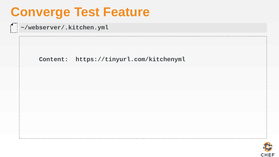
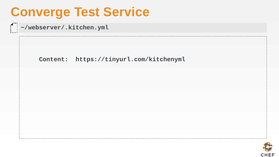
Feature: Feature -> Service
